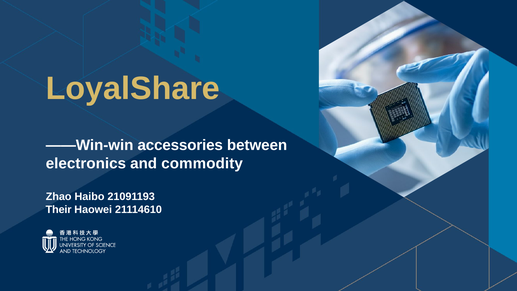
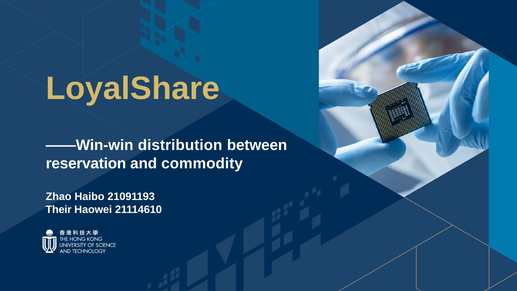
accessories: accessories -> distribution
electronics: electronics -> reservation
